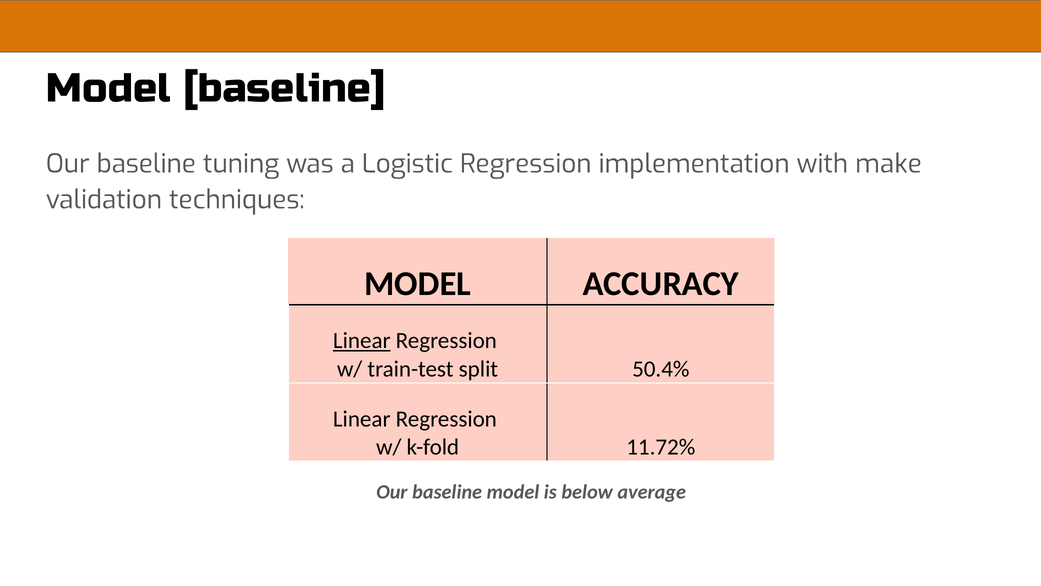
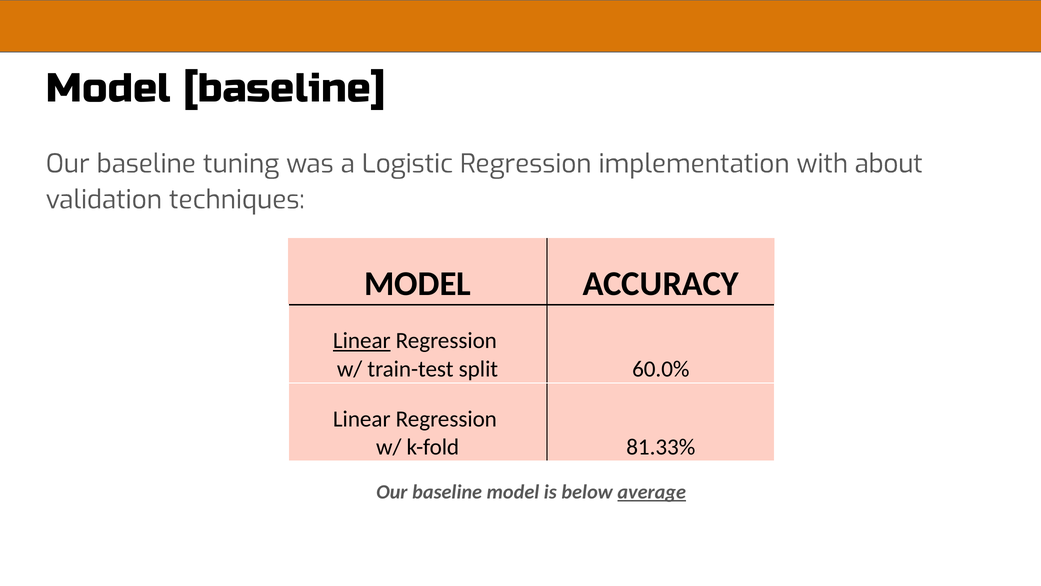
make: make -> about
50.4%: 50.4% -> 60.0%
11.72%: 11.72% -> 81.33%
average underline: none -> present
